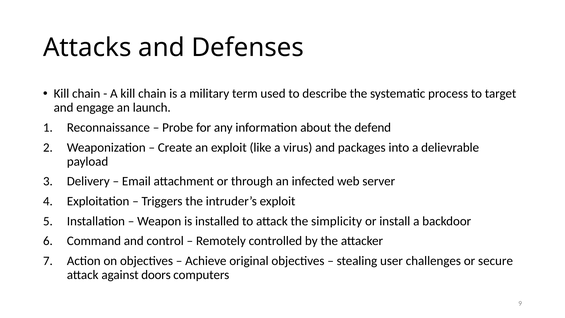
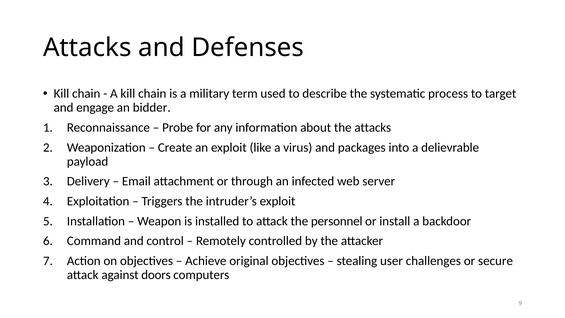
launch: launch -> bidder
the defend: defend -> attacks
simplicity: simplicity -> personnel
